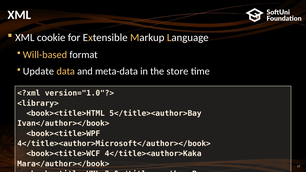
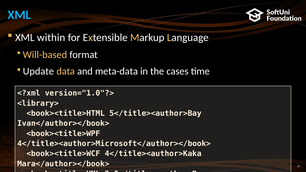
XML at (19, 15) colour: white -> light blue
cookie: cookie -> within
store: store -> cases
